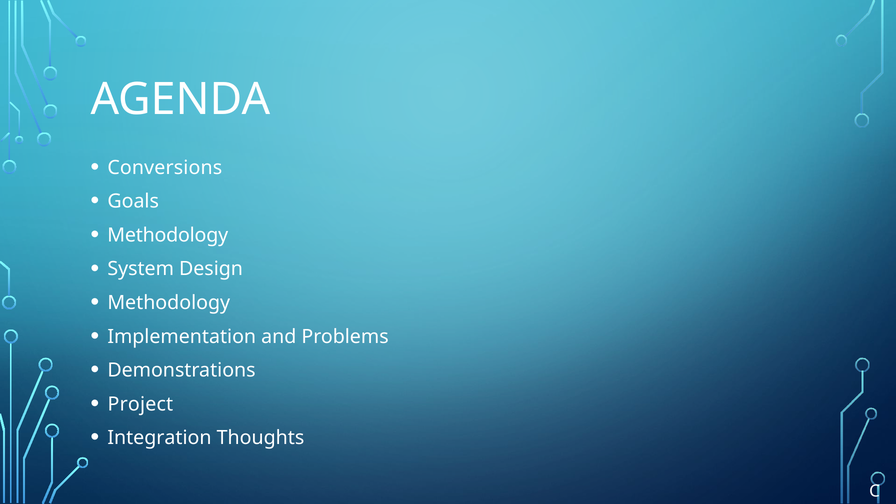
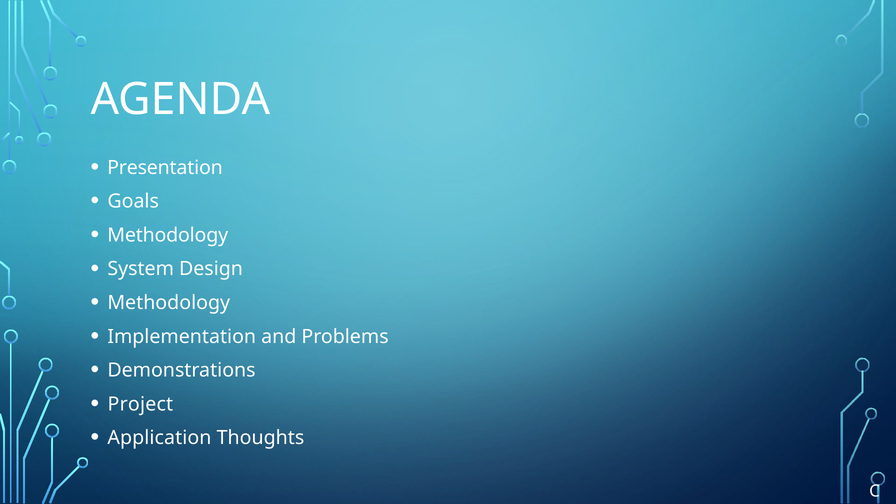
Conversions: Conversions -> Presentation
Integration: Integration -> Application
